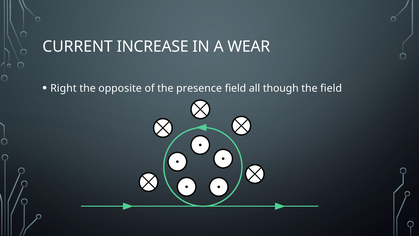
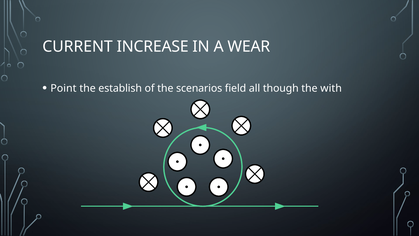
Right: Right -> Point
opposite: opposite -> establish
presence: presence -> scenarios
the field: field -> with
